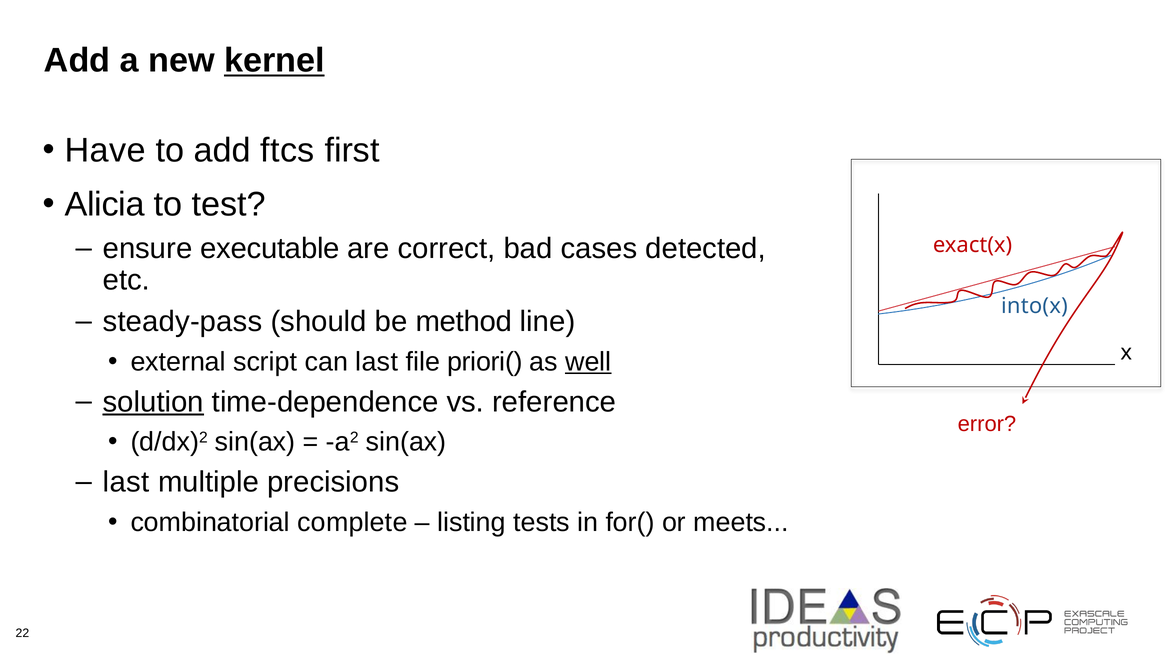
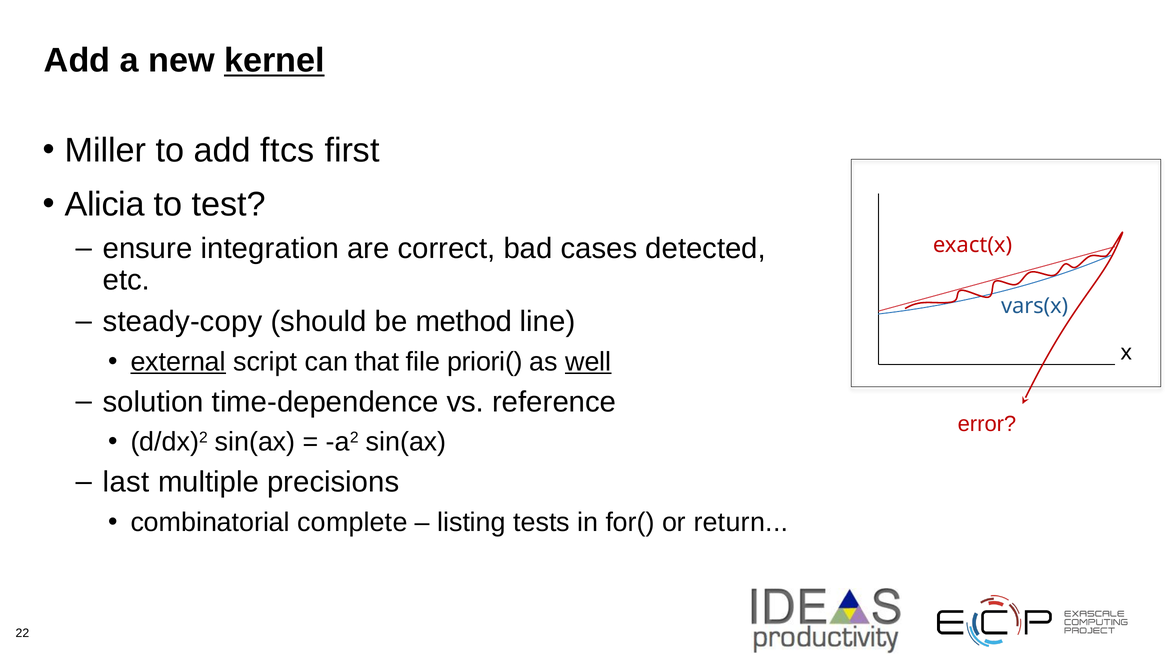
Have: Have -> Miller
executable: executable -> integration
into(x: into(x -> vars(x
steady-pass: steady-pass -> steady-copy
external underline: none -> present
can last: last -> that
solution underline: present -> none
meets: meets -> return
